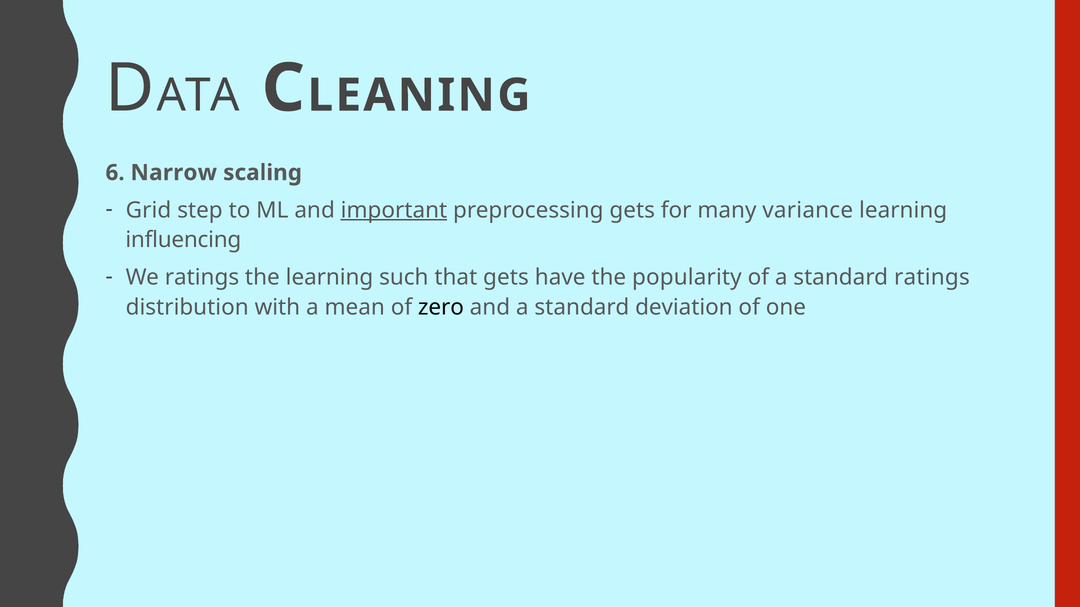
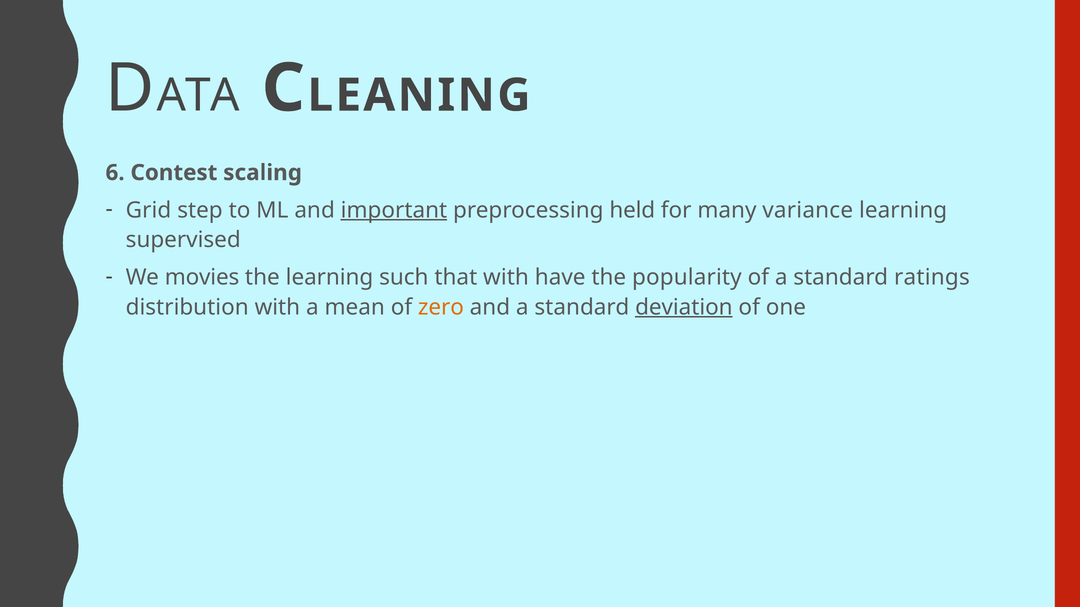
Narrow: Narrow -> Contest
preprocessing gets: gets -> held
influencing: influencing -> supervised
We ratings: ratings -> movies
that gets: gets -> with
zero colour: black -> orange
deviation underline: none -> present
